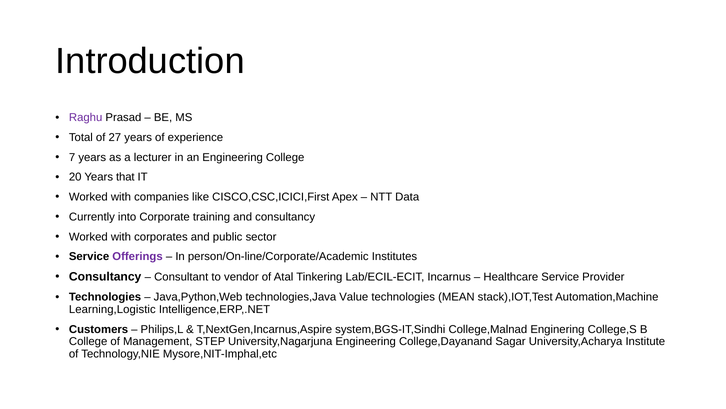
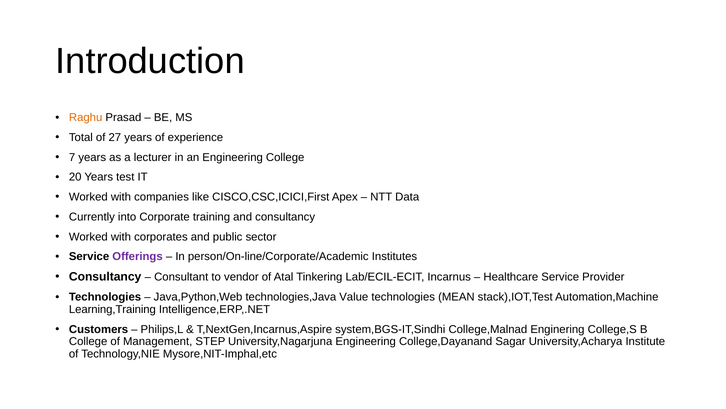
Raghu colour: purple -> orange
that: that -> test
Learning,Logistic: Learning,Logistic -> Learning,Training
